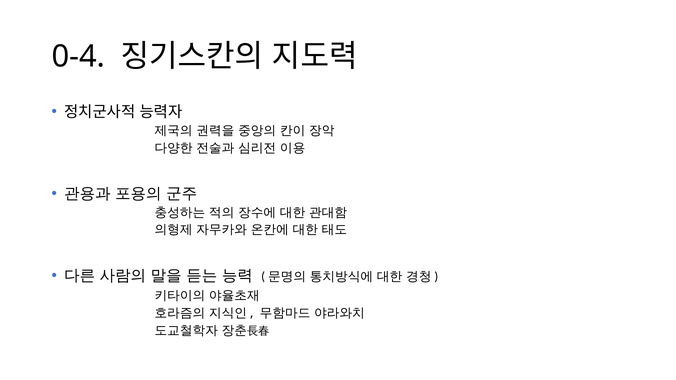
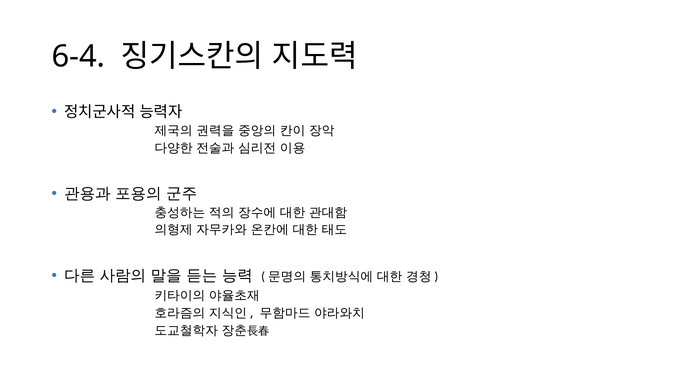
0-4: 0-4 -> 6-4
